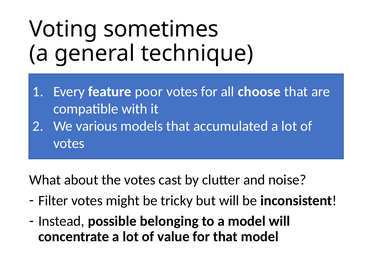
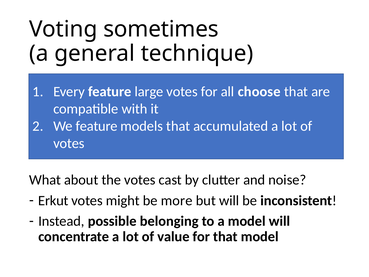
poor: poor -> large
We various: various -> feature
Filter: Filter -> Erkut
tricky: tricky -> more
